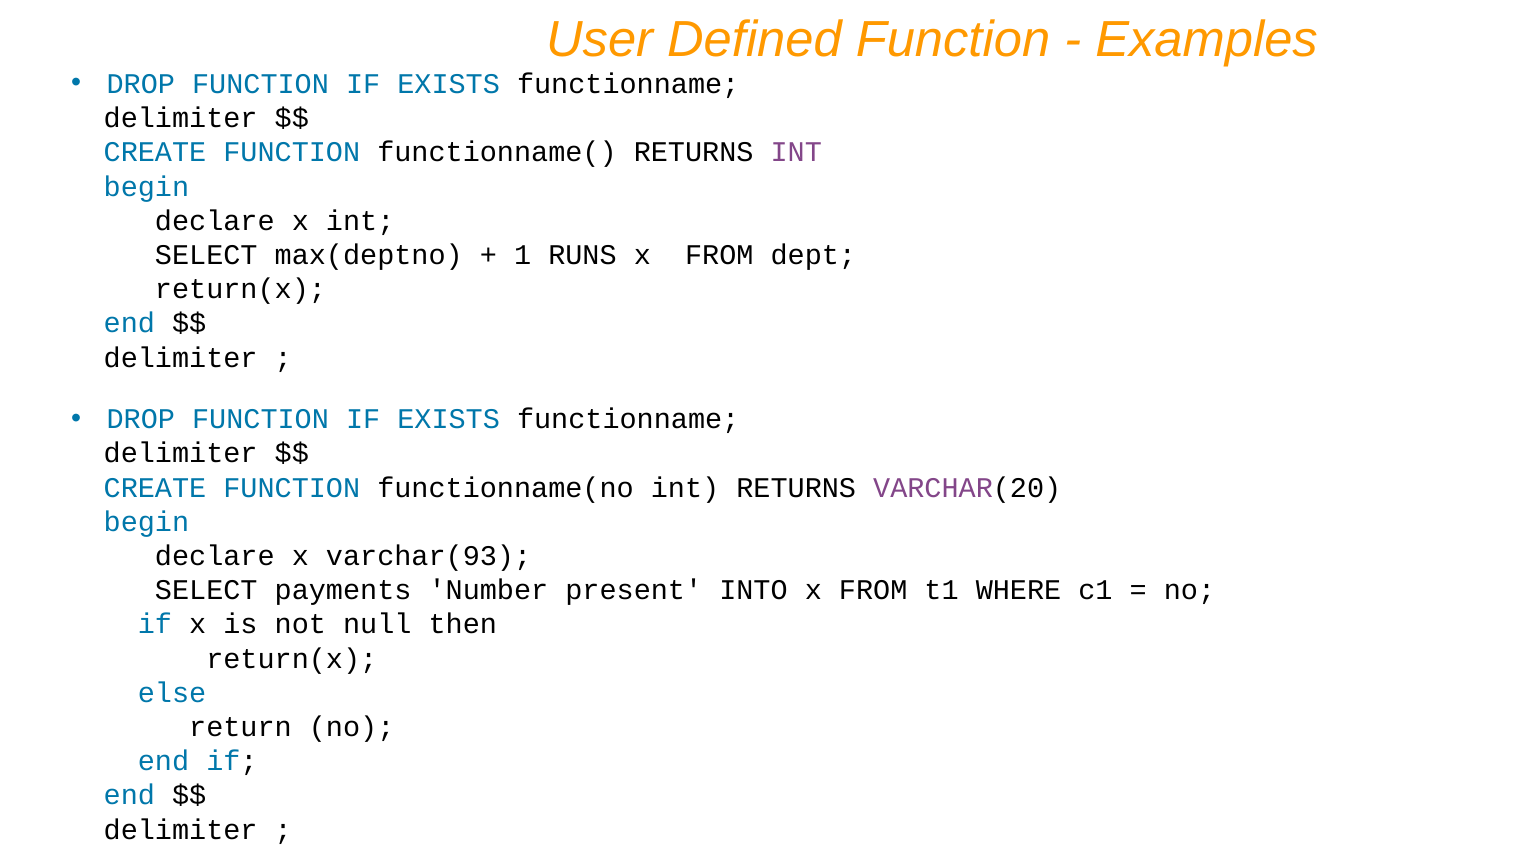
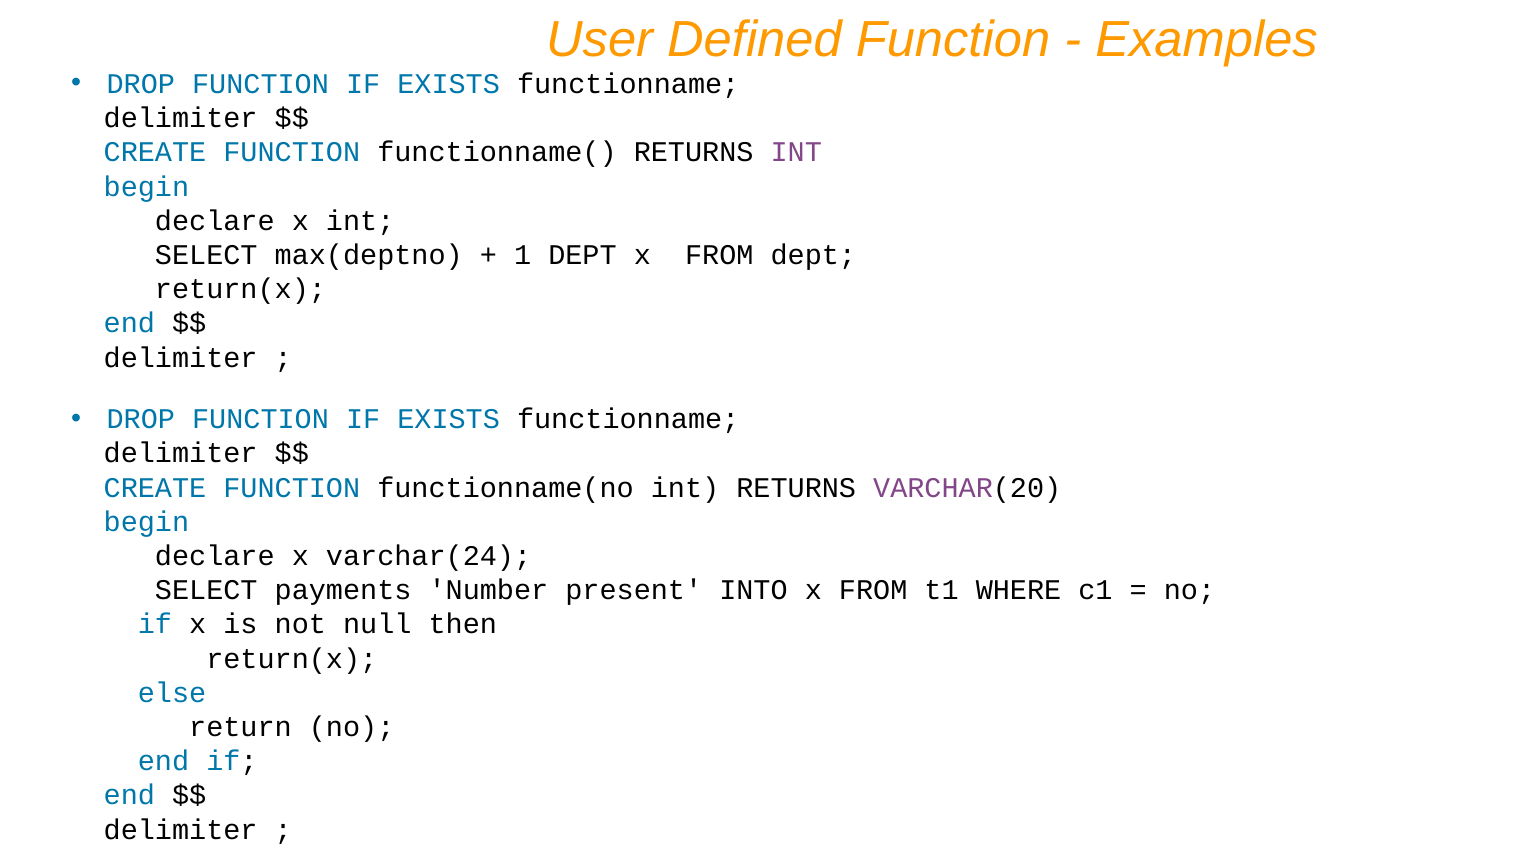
1 RUNS: RUNS -> DEPT
varchar(93: varchar(93 -> varchar(24
